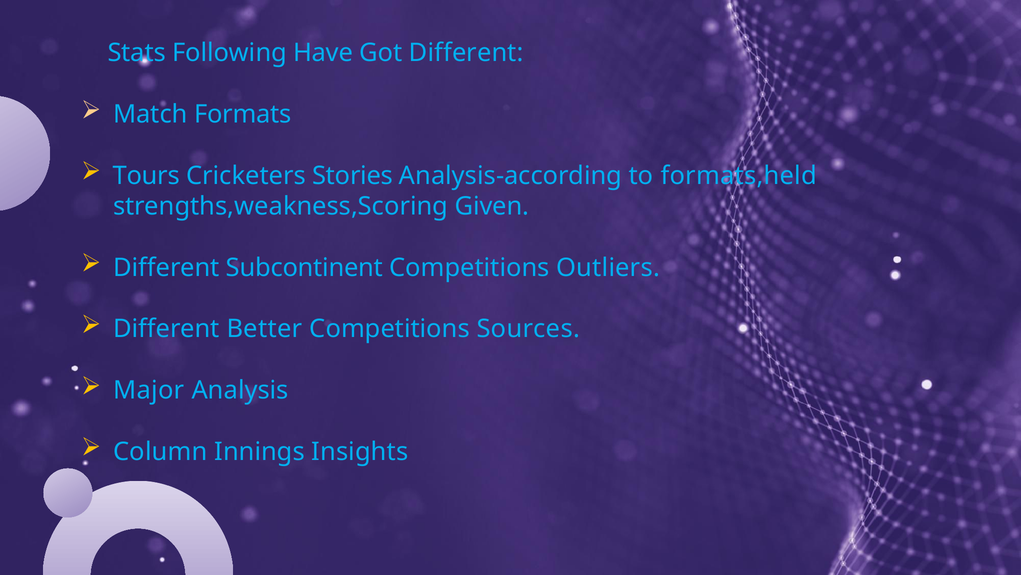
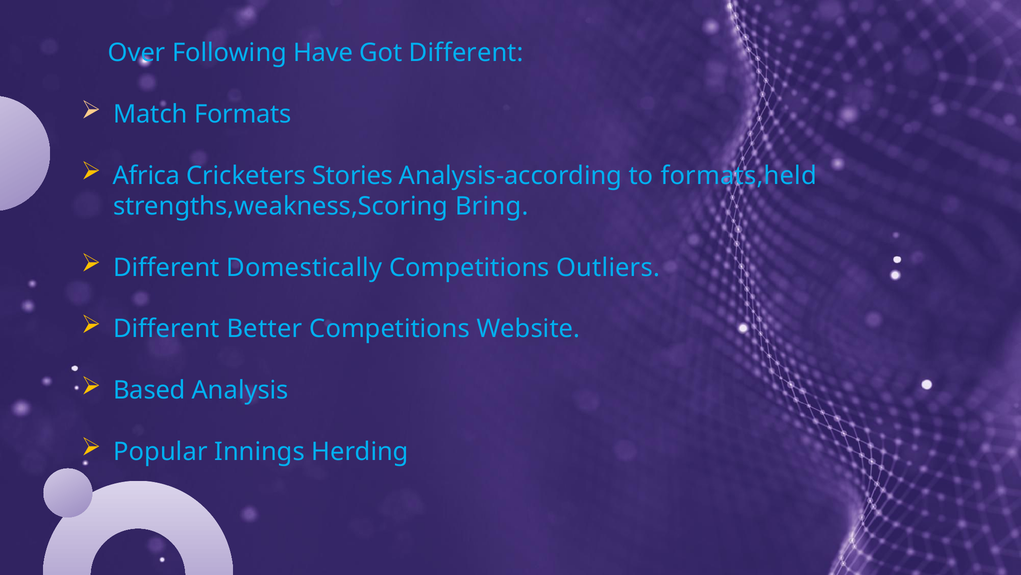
Stats: Stats -> Over
Tours: Tours -> Africa
Given: Given -> Bring
Subcontinent: Subcontinent -> Domestically
Sources: Sources -> Website
Major: Major -> Based
Column: Column -> Popular
Insights: Insights -> Herding
